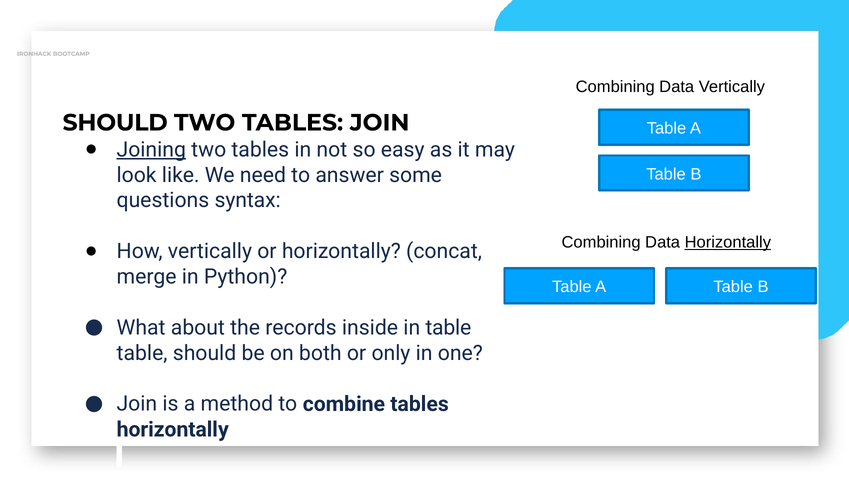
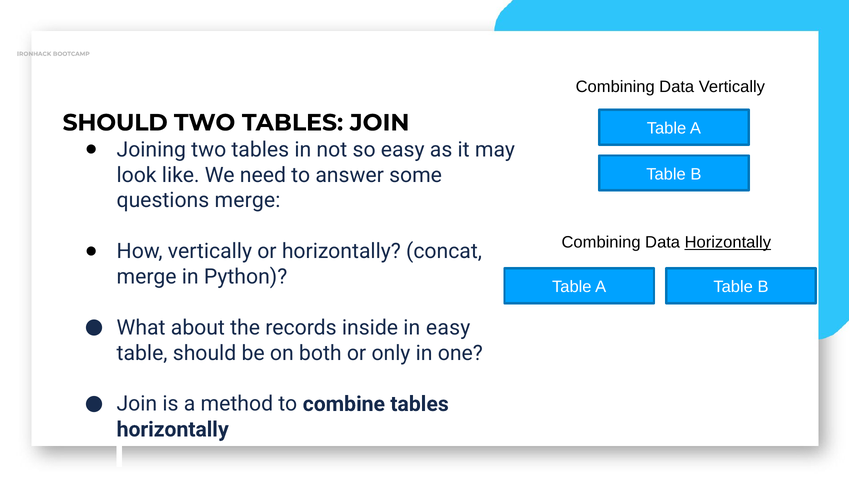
Joining underline: present -> none
questions syntax: syntax -> merge
in table: table -> easy
